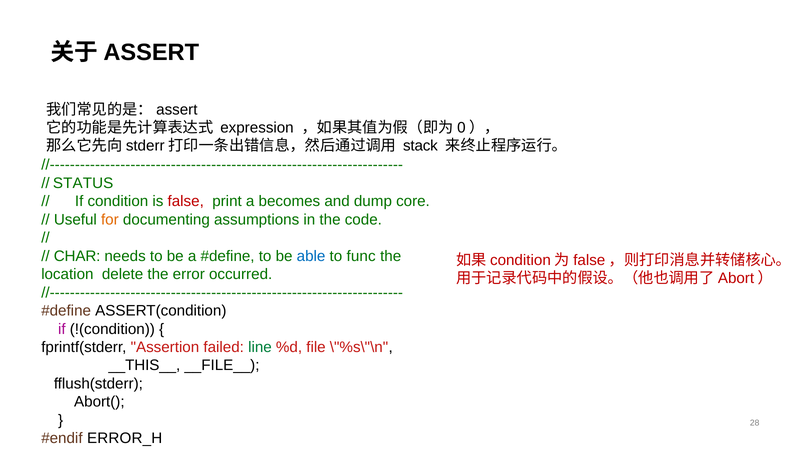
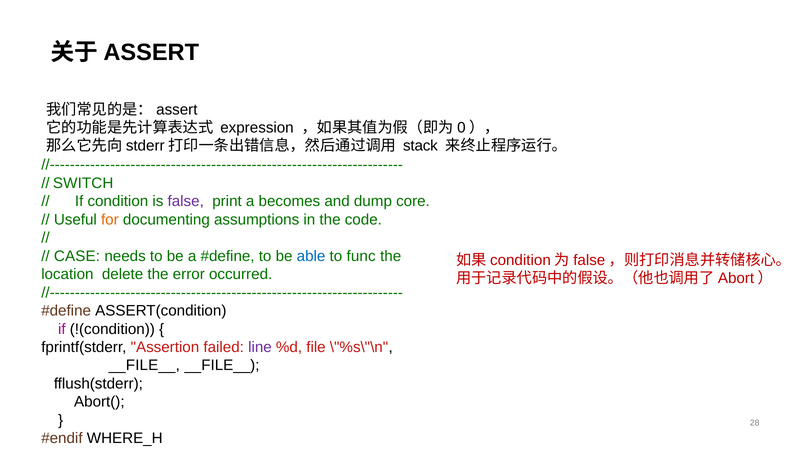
STATUS: STATUS -> SWITCH
false colour: red -> purple
CHAR: CHAR -> CASE
line colour: green -> purple
__THIS__ at (144, 365): __THIS__ -> __FILE__
ERROR_H: ERROR_H -> WHERE_H
